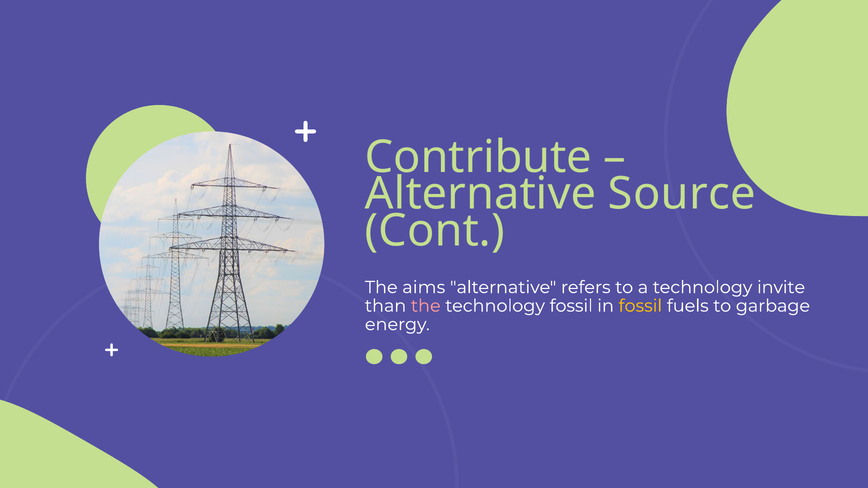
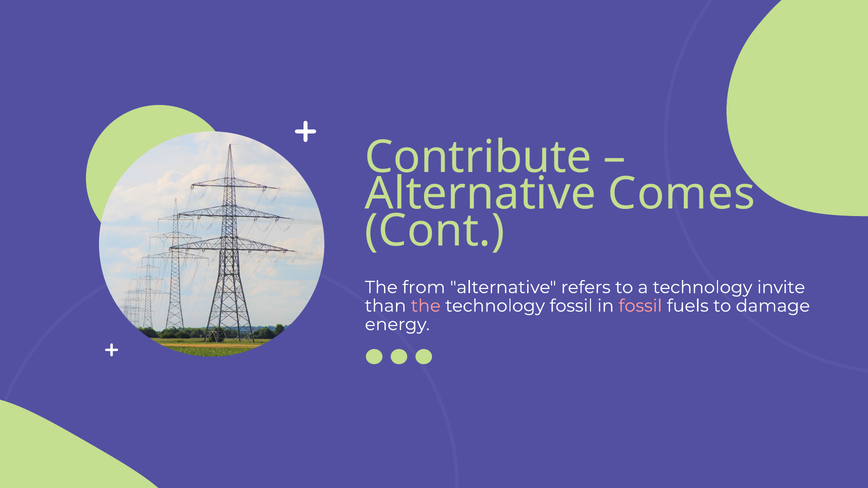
Source: Source -> Comes
aims: aims -> from
fossil at (640, 306) colour: yellow -> pink
garbage: garbage -> damage
